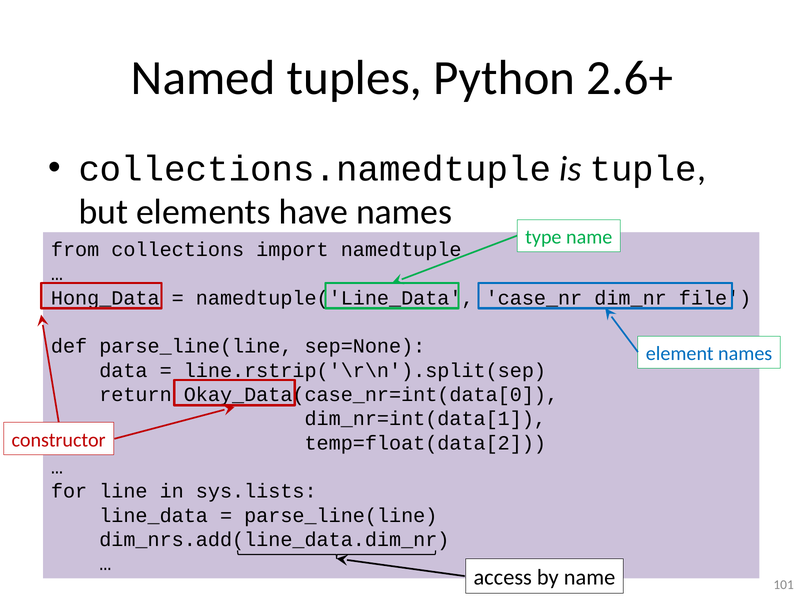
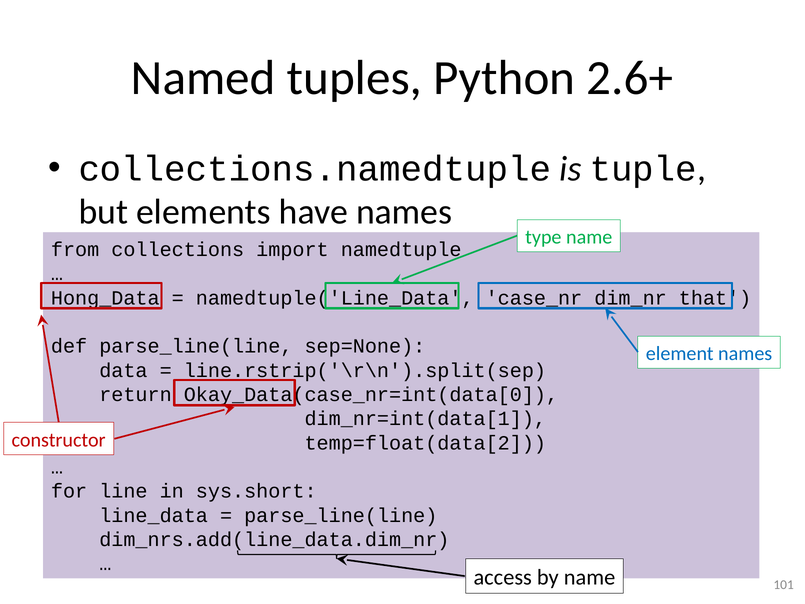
file: file -> that
sys.lists: sys.lists -> sys.short
